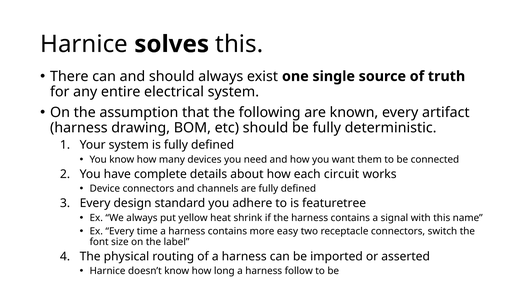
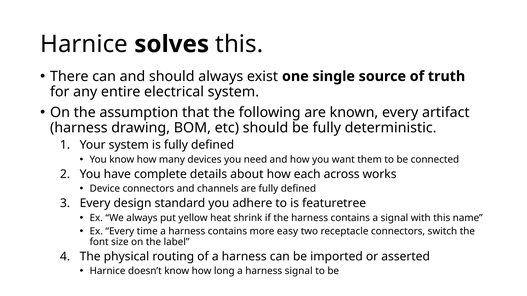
circuit: circuit -> across
harness follow: follow -> signal
